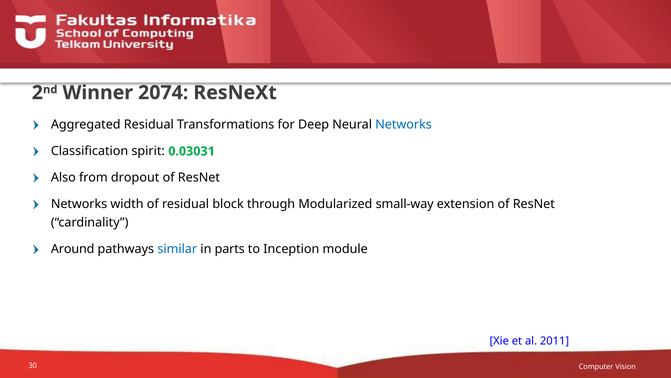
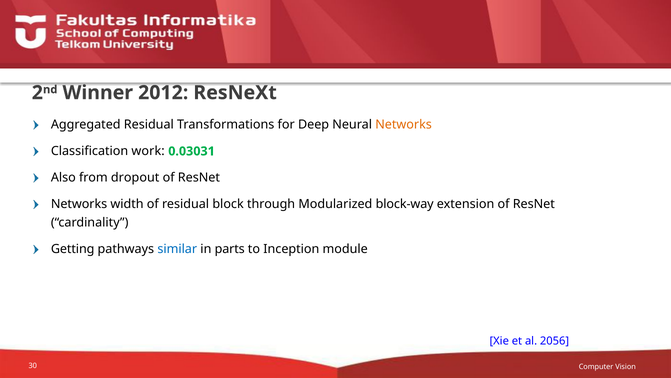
2074: 2074 -> 2012
Networks at (404, 125) colour: blue -> orange
spirit: spirit -> work
small-way: small-way -> block-way
Around: Around -> Getting
2011: 2011 -> 2056
